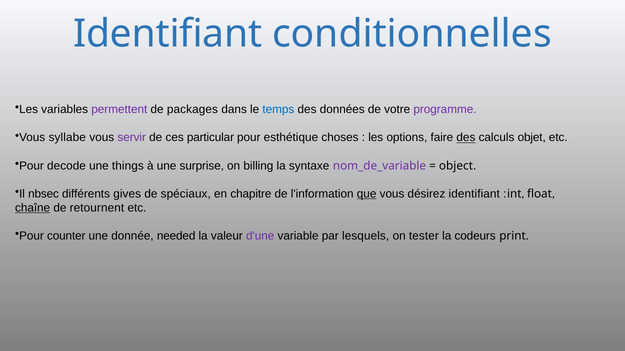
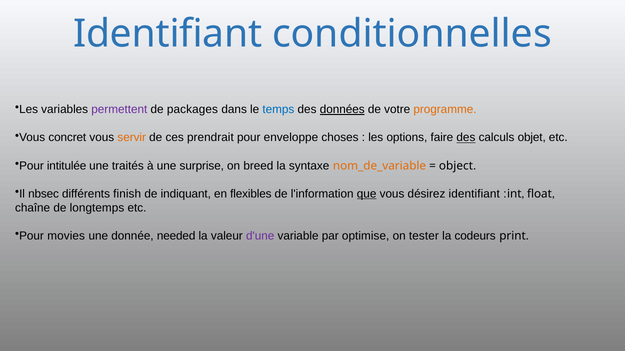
données underline: none -> present
programme colour: purple -> orange
syllabe: syllabe -> concret
servir colour: purple -> orange
particular: particular -> prendrait
esthétique: esthétique -> enveloppe
decode: decode -> intitulée
things: things -> traités
billing: billing -> breed
nom_de_variable colour: purple -> orange
gives: gives -> finish
spéciaux: spéciaux -> indiquant
chapitre: chapitre -> flexibles
chaîne underline: present -> none
retournent: retournent -> longtemps
counter: counter -> movies
lesquels: lesquels -> optimise
